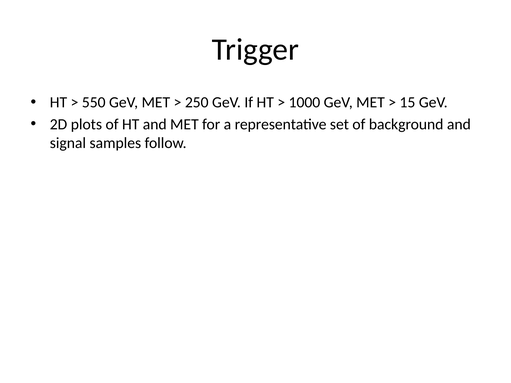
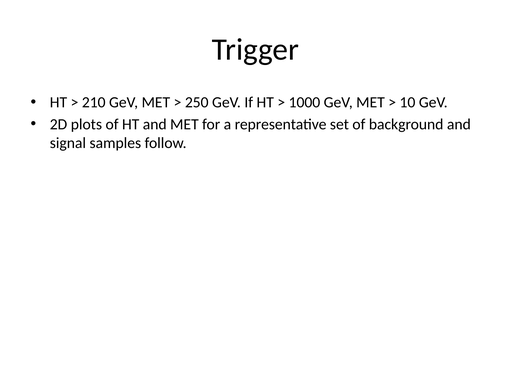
550: 550 -> 210
15: 15 -> 10
